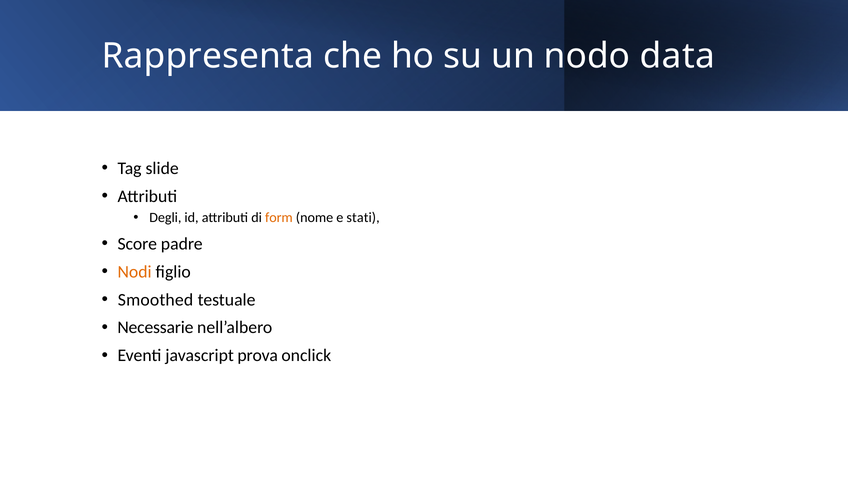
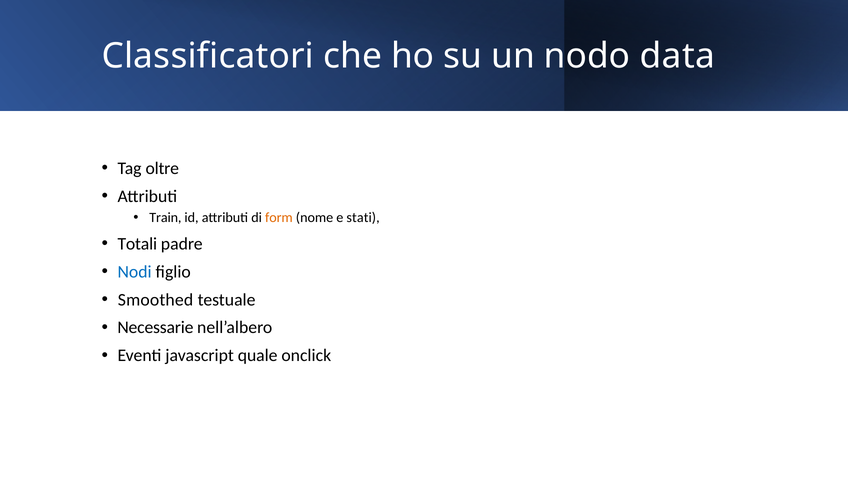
Rappresenta: Rappresenta -> Classificatori
slide: slide -> oltre
Degli: Degli -> Train
Score: Score -> Totali
Nodi colour: orange -> blue
prova: prova -> quale
